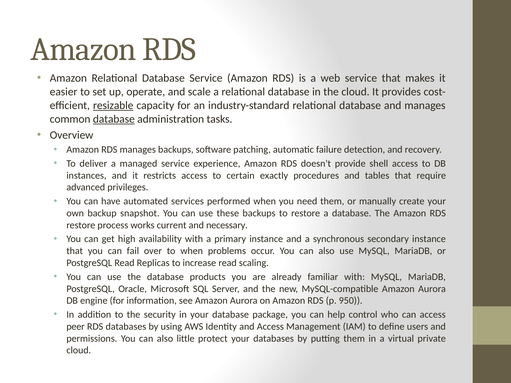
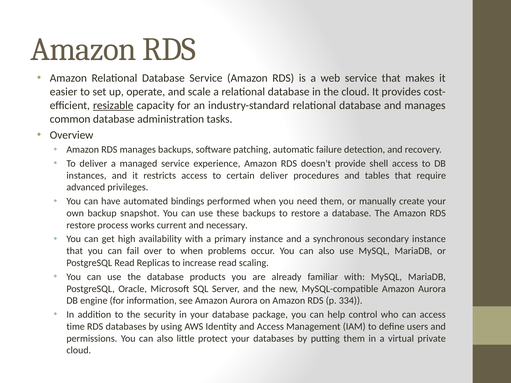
database at (114, 119) underline: present -> none
certain exactly: exactly -> deliver
services: services -> bindings
950: 950 -> 334
peer: peer -> time
